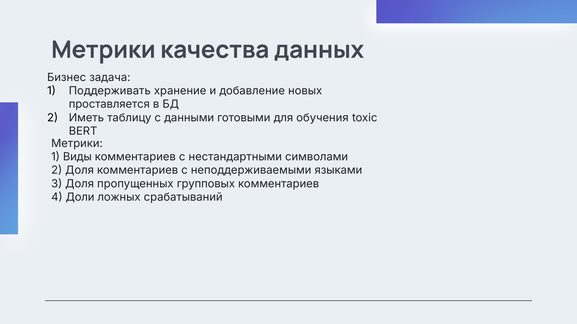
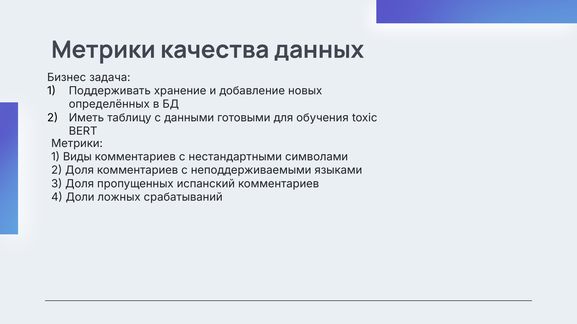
проставляется: проставляется -> определённых
групповых: групповых -> испанский
